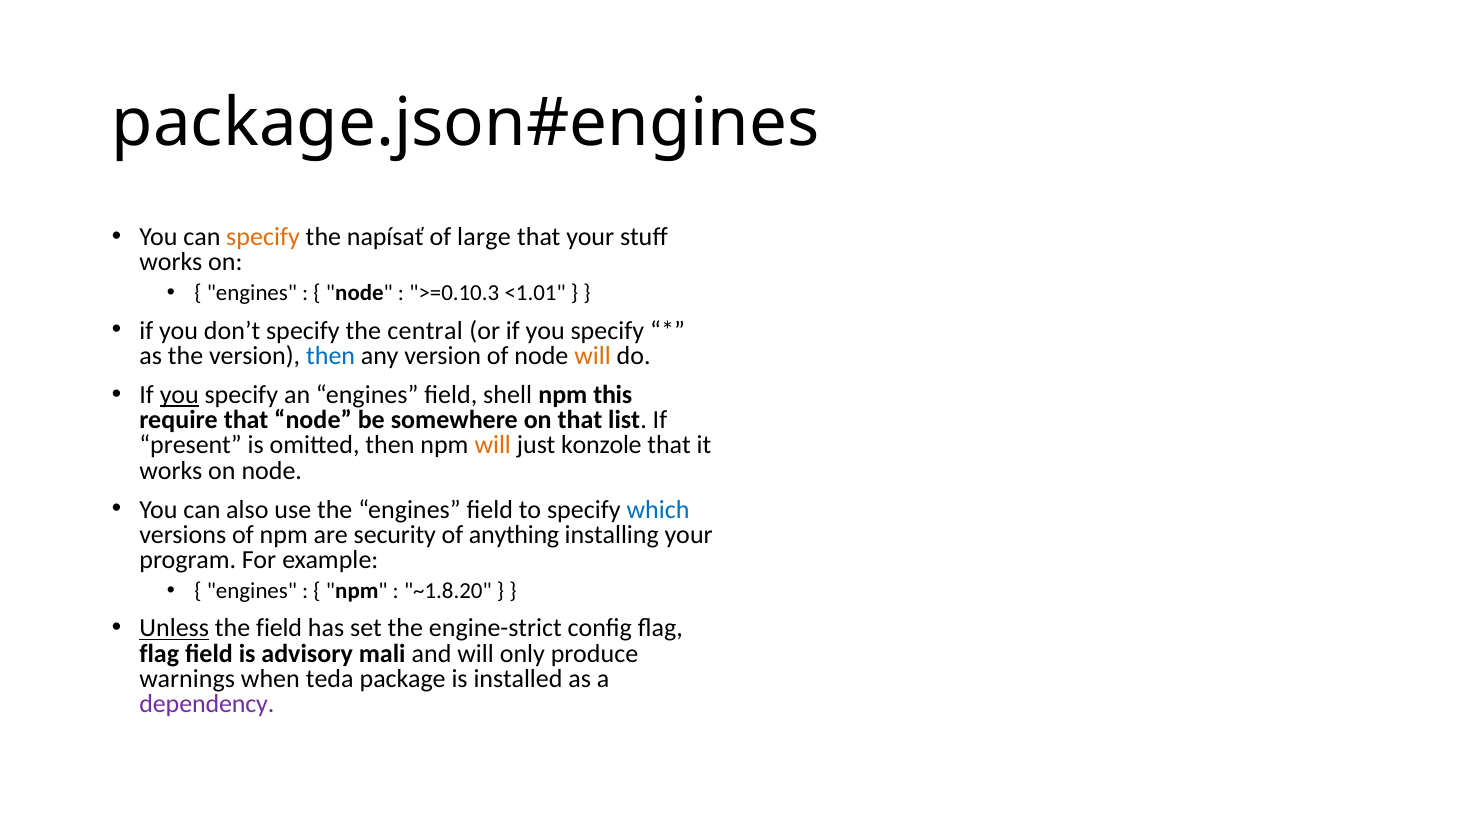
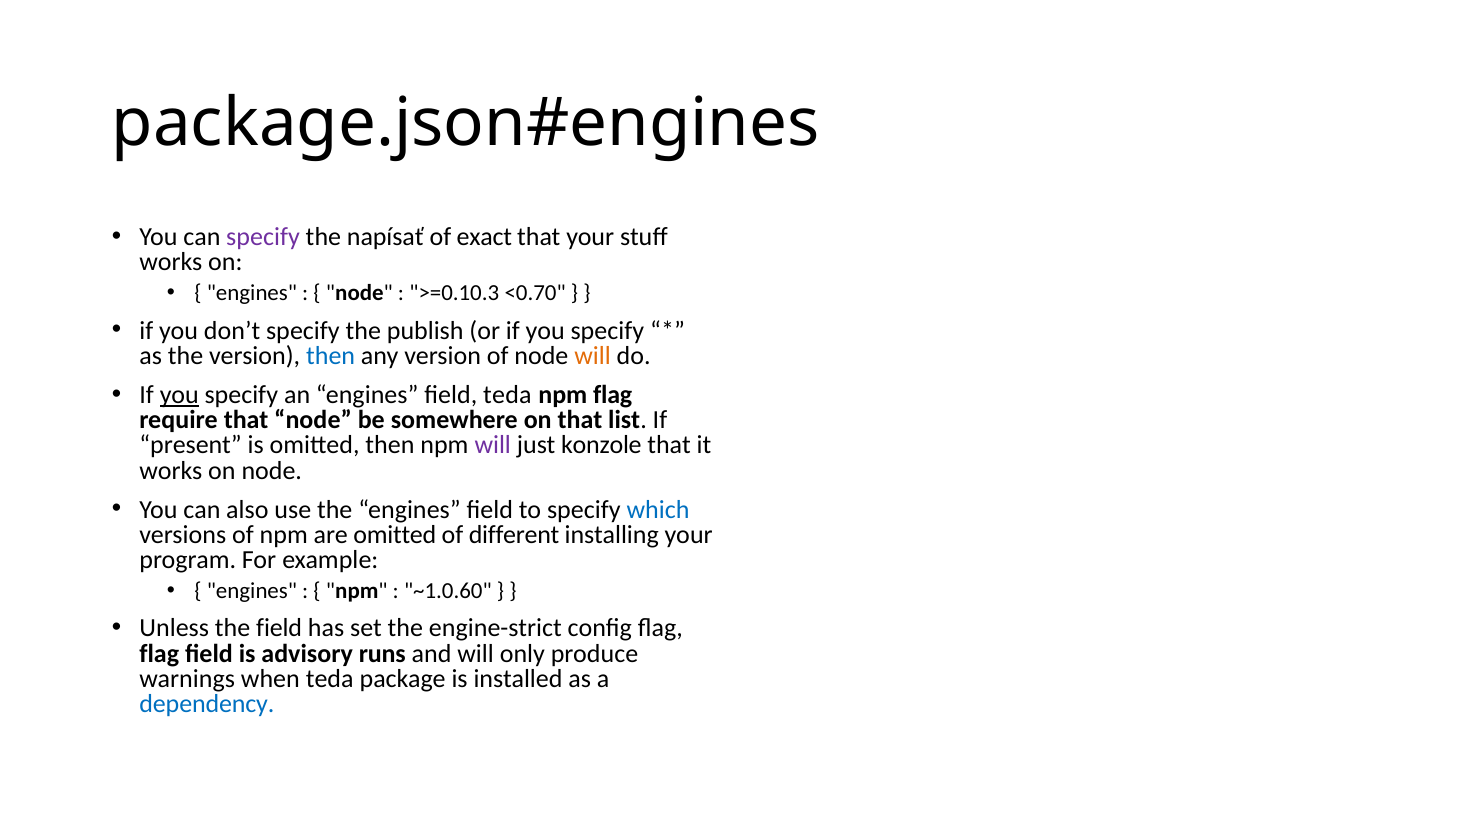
specify at (263, 237) colour: orange -> purple
large: large -> exact
<1.01: <1.01 -> <0.70
central: central -> publish
field shell: shell -> teda
npm this: this -> flag
will at (493, 445) colour: orange -> purple
are security: security -> omitted
anything: anything -> different
~1.8.20: ~1.8.20 -> ~1.0.60
Unless underline: present -> none
mali: mali -> runs
dependency colour: purple -> blue
